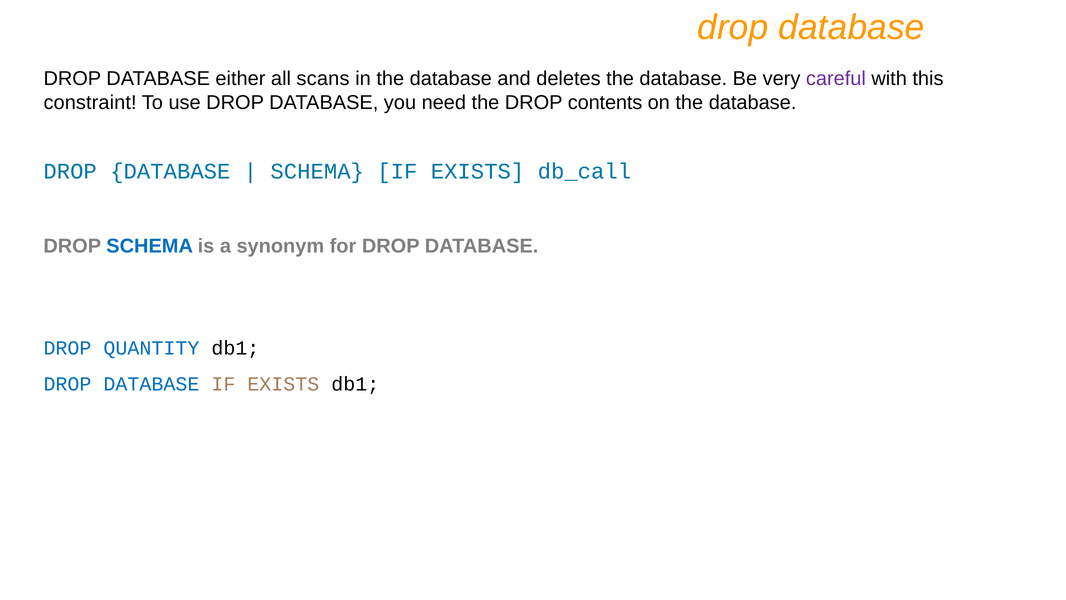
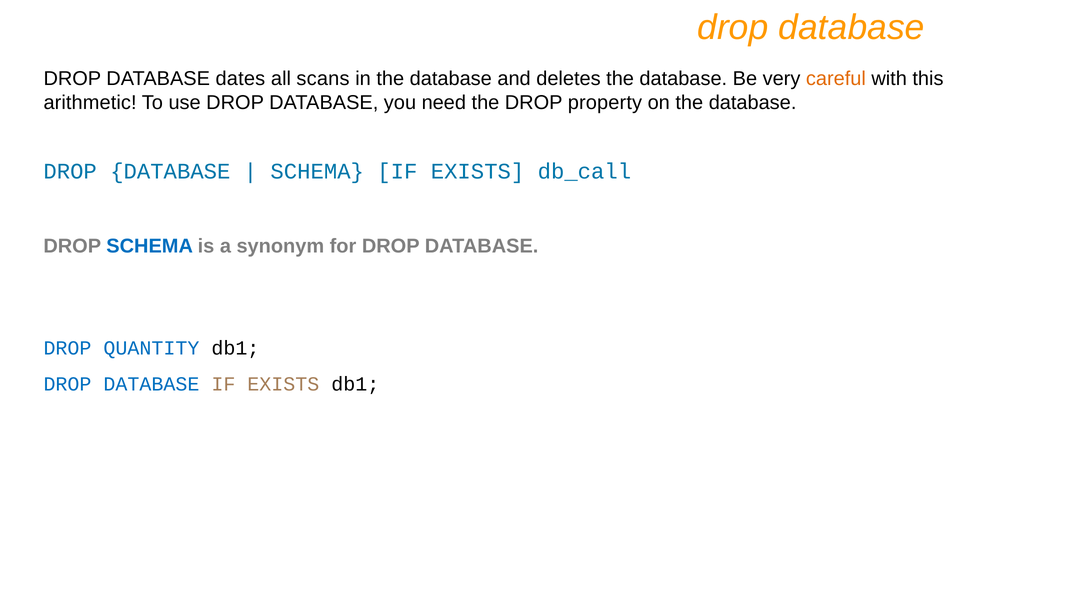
either: either -> dates
careful colour: purple -> orange
constraint: constraint -> arithmetic
contents: contents -> property
